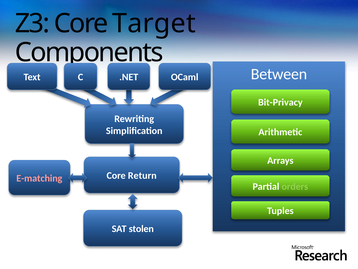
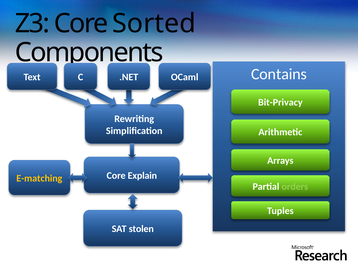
Target: Target -> Sorted
Between: Between -> Contains
Return: Return -> Explain
E-matching colour: pink -> yellow
